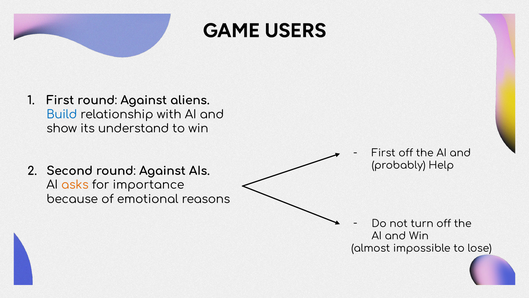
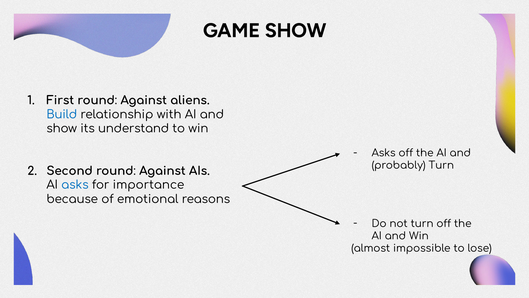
GAME USERS: USERS -> SHOW
First at (384, 153): First -> Asks
probably Help: Help -> Turn
asks at (75, 185) colour: orange -> blue
